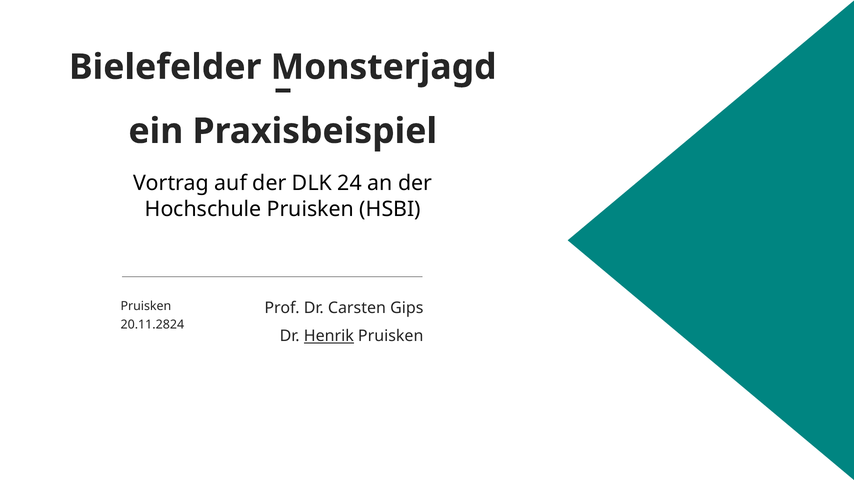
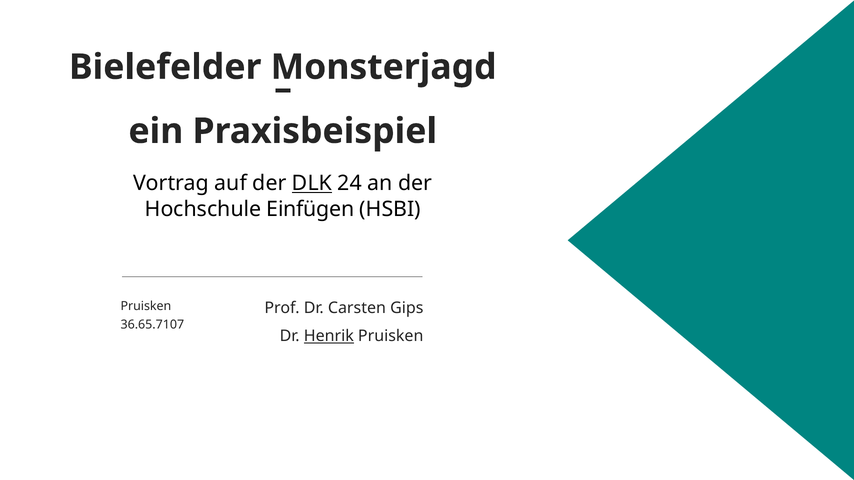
DLK underline: none -> present
Hochschule Pruisken: Pruisken -> Einfügen
20.11.2824: 20.11.2824 -> 36.65.7107
